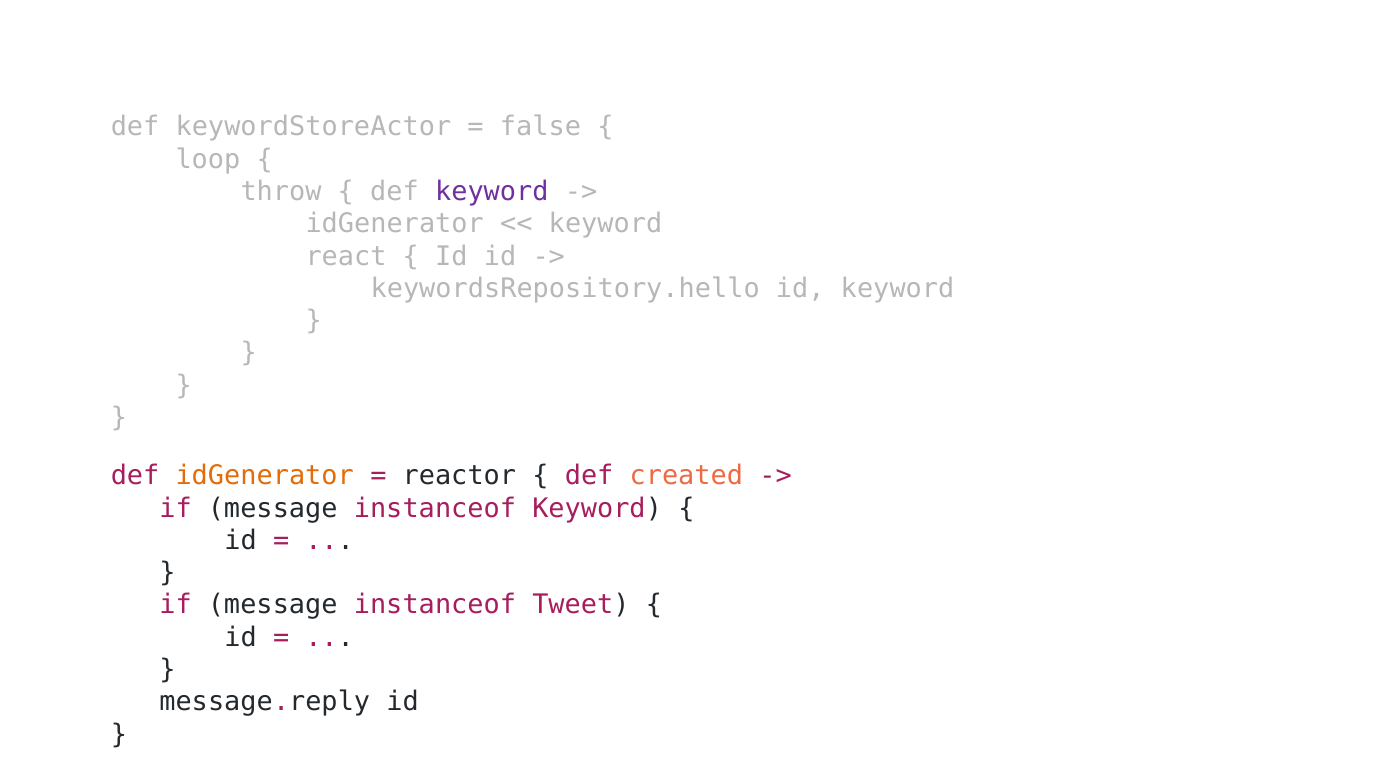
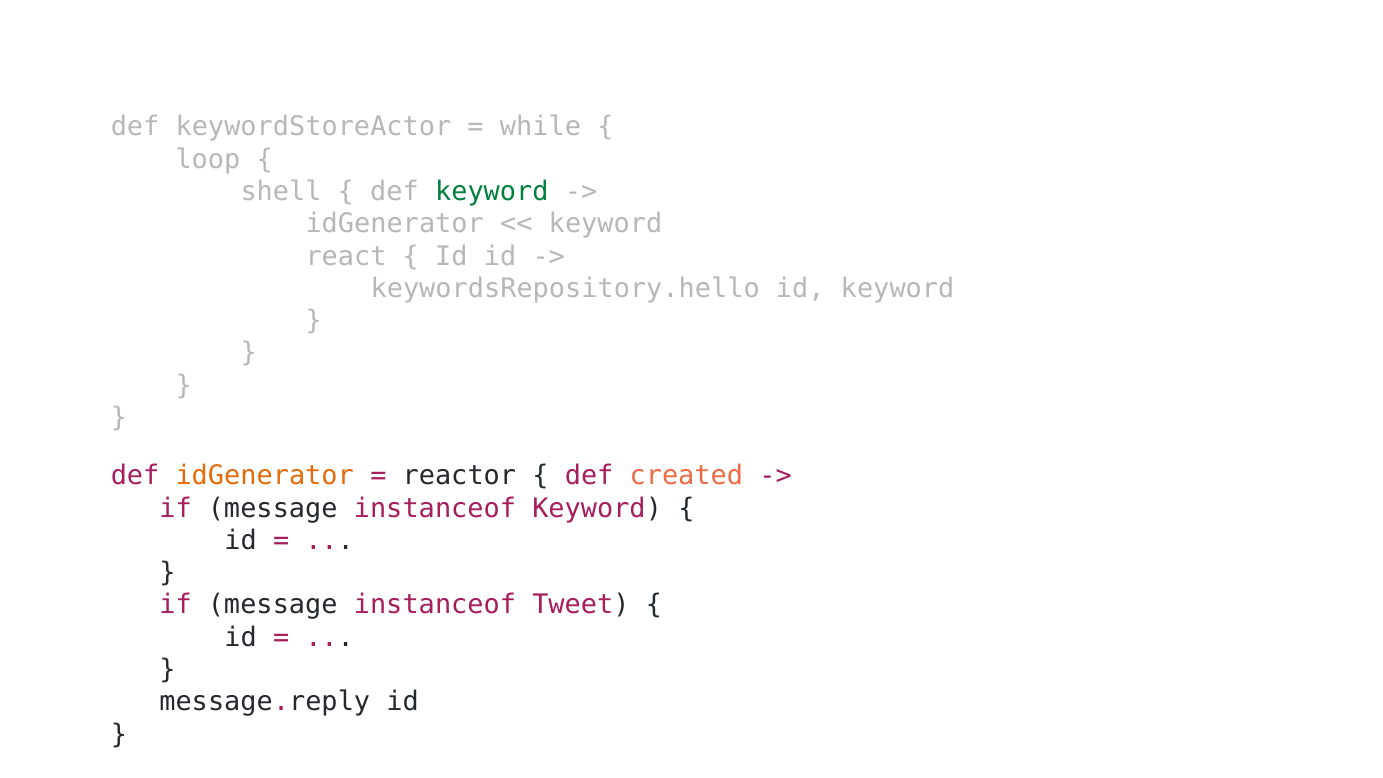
false: false -> while
throw: throw -> shell
keyword at (492, 192) colour: purple -> green
